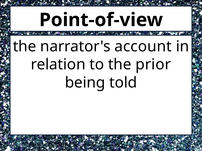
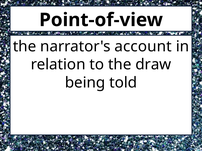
prior: prior -> draw
